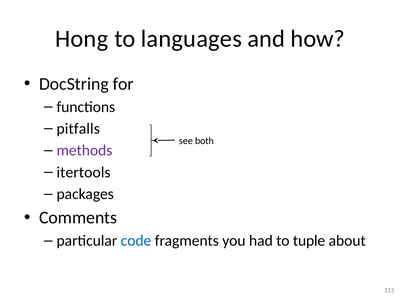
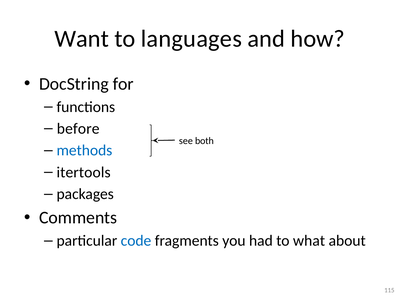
Hong: Hong -> Want
pitfalls: pitfalls -> before
methods colour: purple -> blue
tuple: tuple -> what
